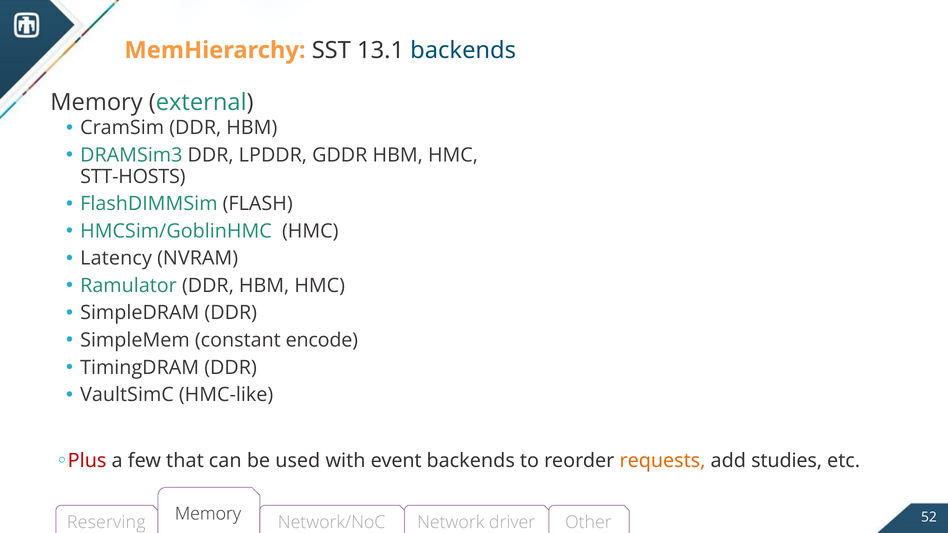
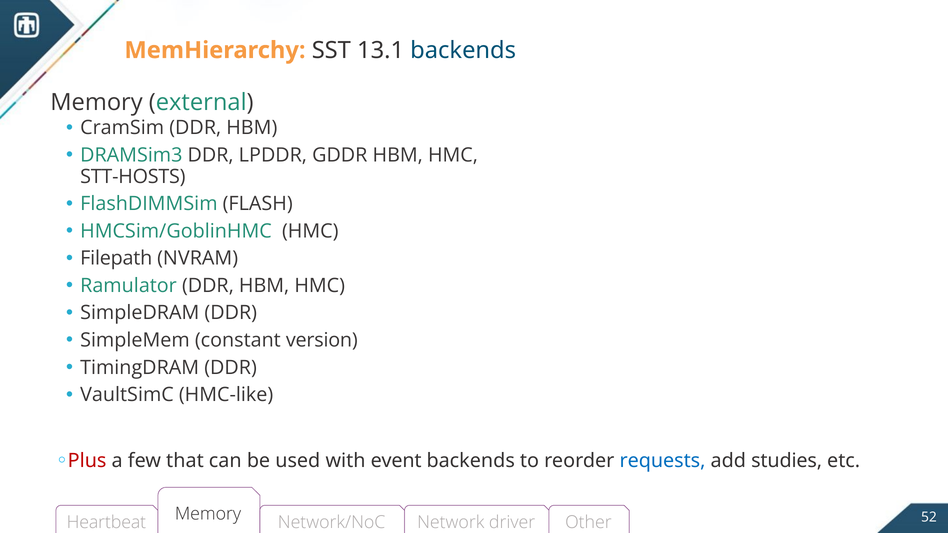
Latency: Latency -> Filepath
encode: encode -> version
requests colour: orange -> blue
Reserving: Reserving -> Heartbeat
